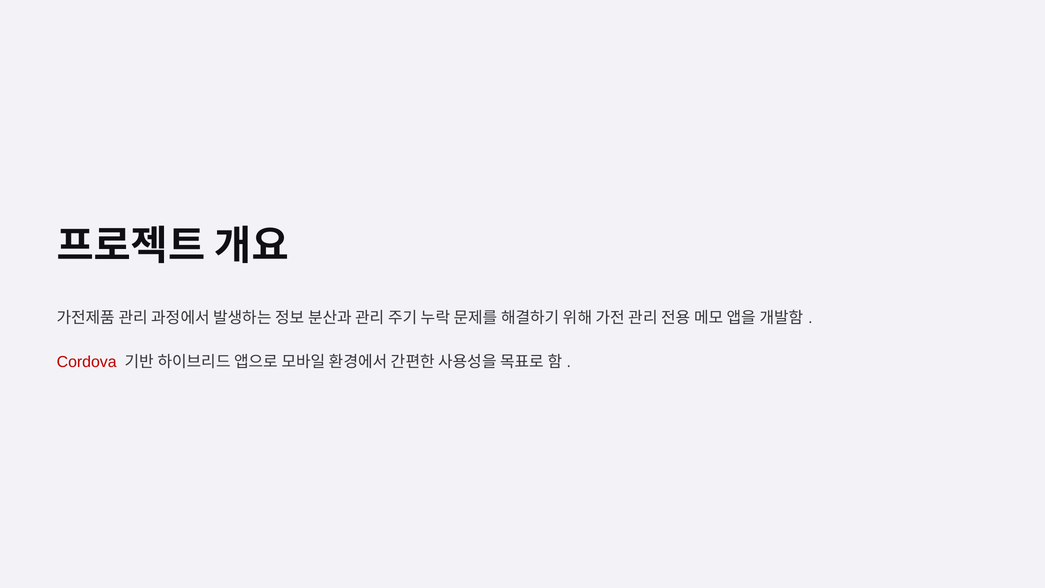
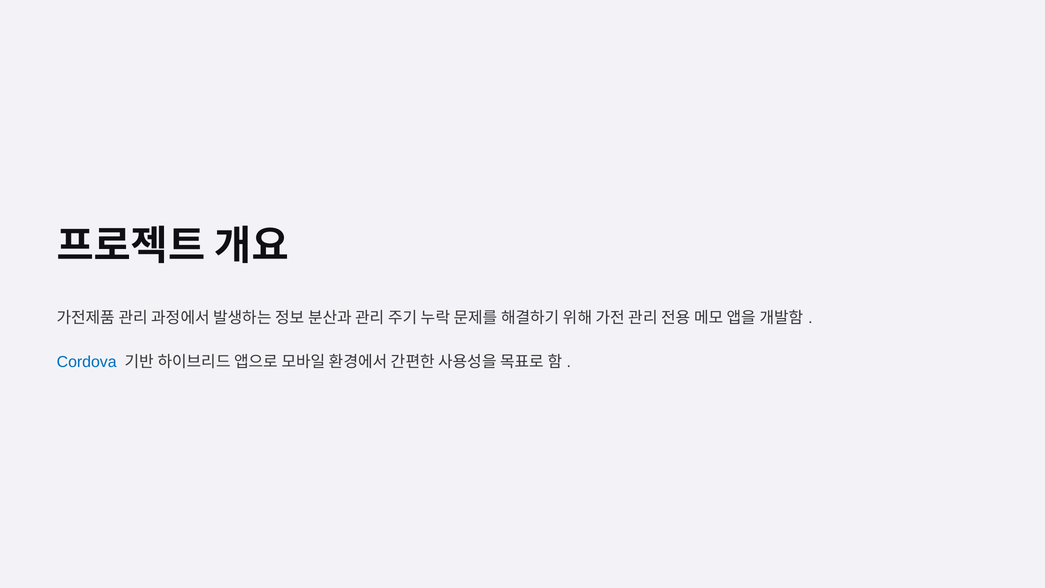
Cordova colour: red -> blue
